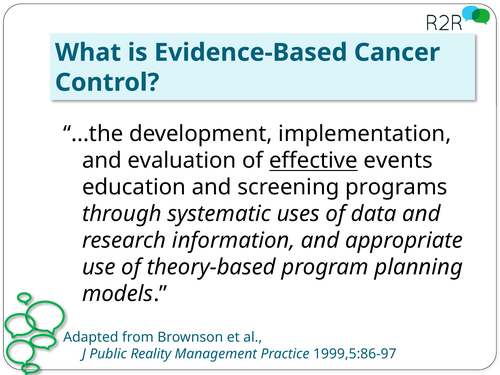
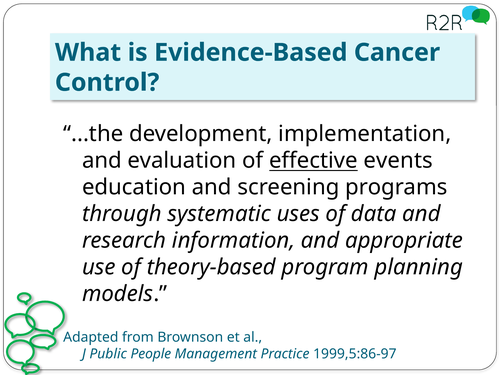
Reality: Reality -> People
